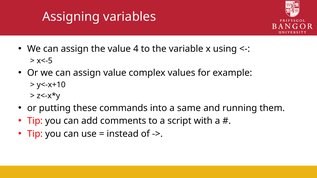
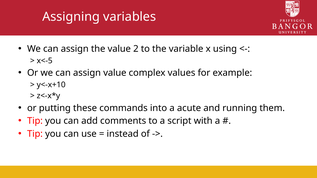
4: 4 -> 2
same: same -> acute
